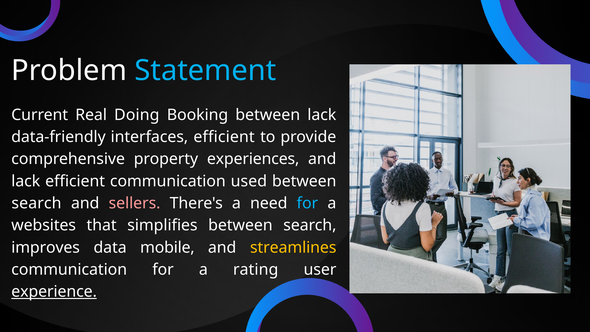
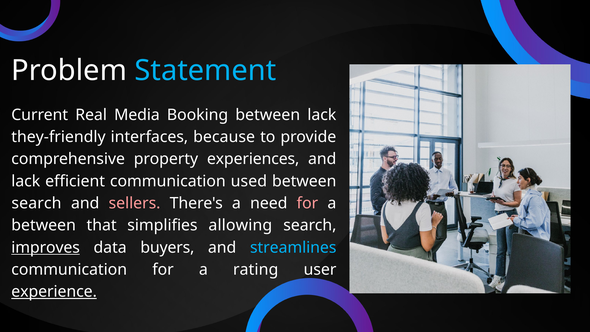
Doing: Doing -> Media
data-friendly: data-friendly -> they-friendly
interfaces efficient: efficient -> because
for at (307, 203) colour: light blue -> pink
websites at (44, 225): websites -> between
simplifies between: between -> allowing
improves underline: none -> present
mobile: mobile -> buyers
streamlines colour: yellow -> light blue
